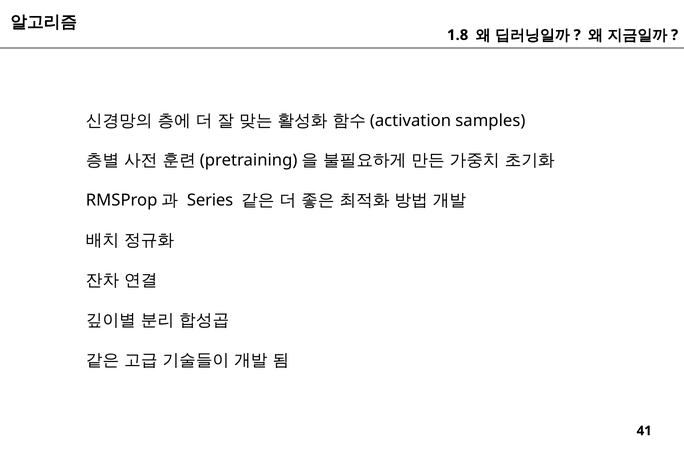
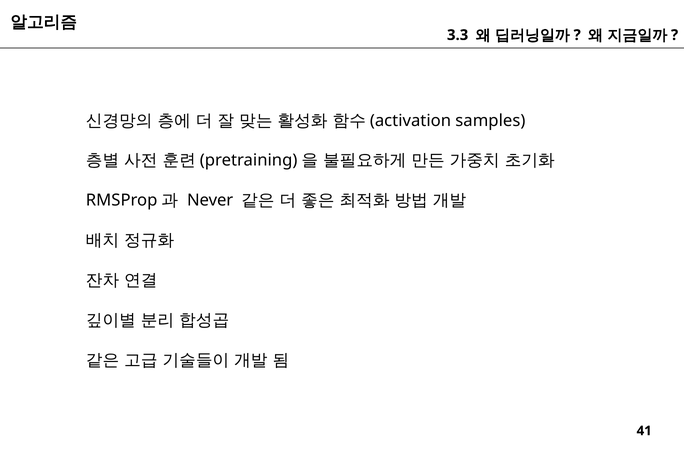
1.8: 1.8 -> 3.3
Series: Series -> Never
